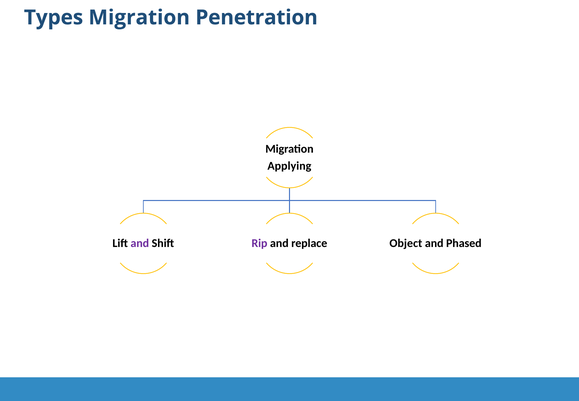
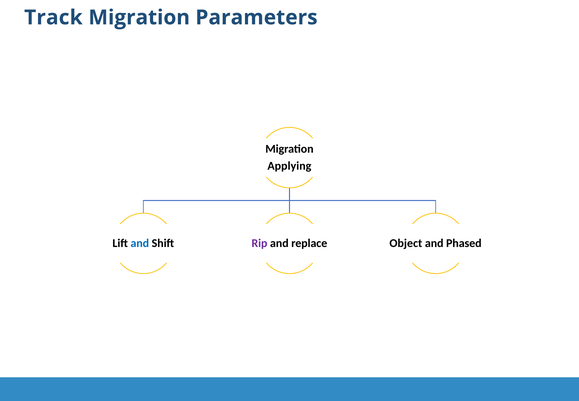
Types: Types -> Track
Penetration: Penetration -> Parameters
and at (140, 243) colour: purple -> blue
